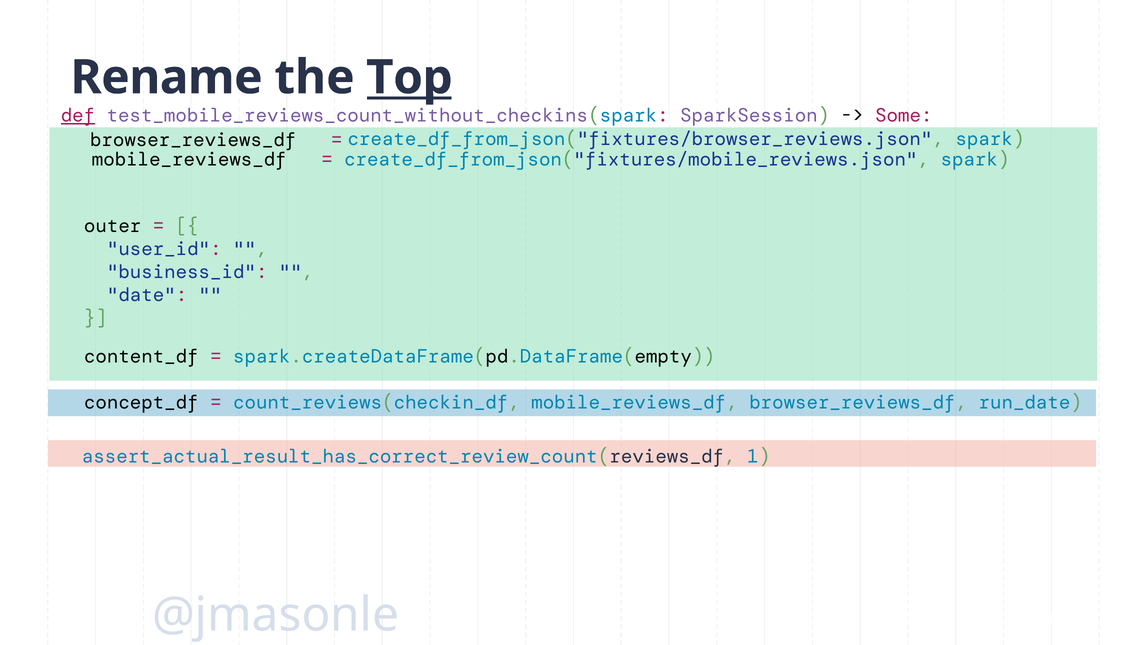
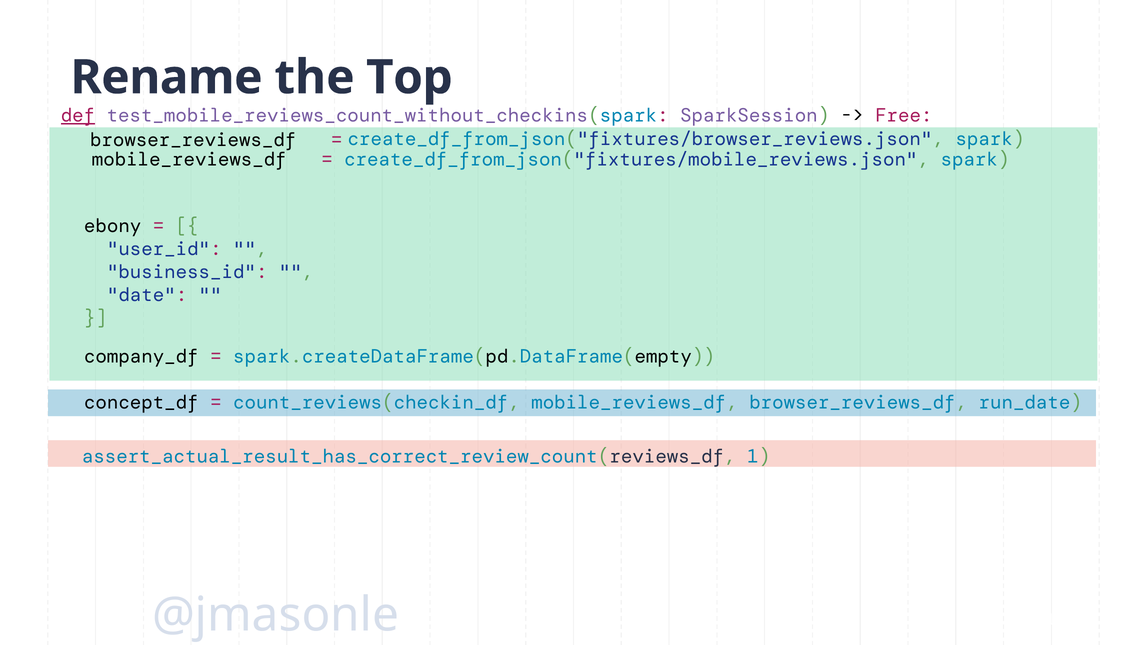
Top underline: present -> none
Some: Some -> Free
outer: outer -> ebony
content_df: content_df -> company_df
